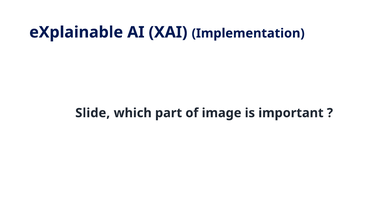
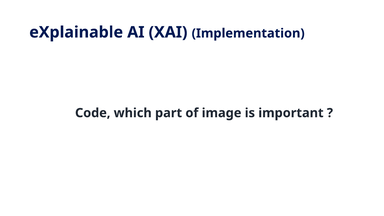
Slide: Slide -> Code
